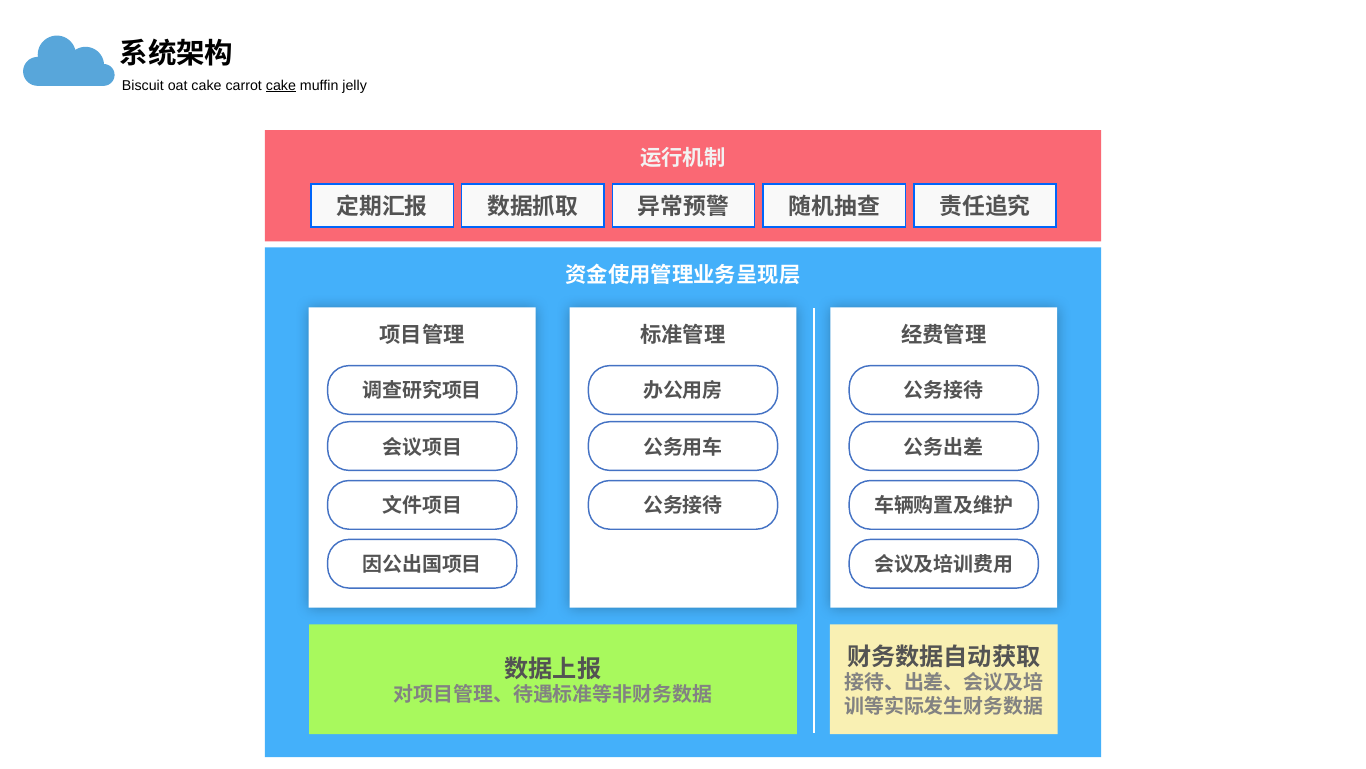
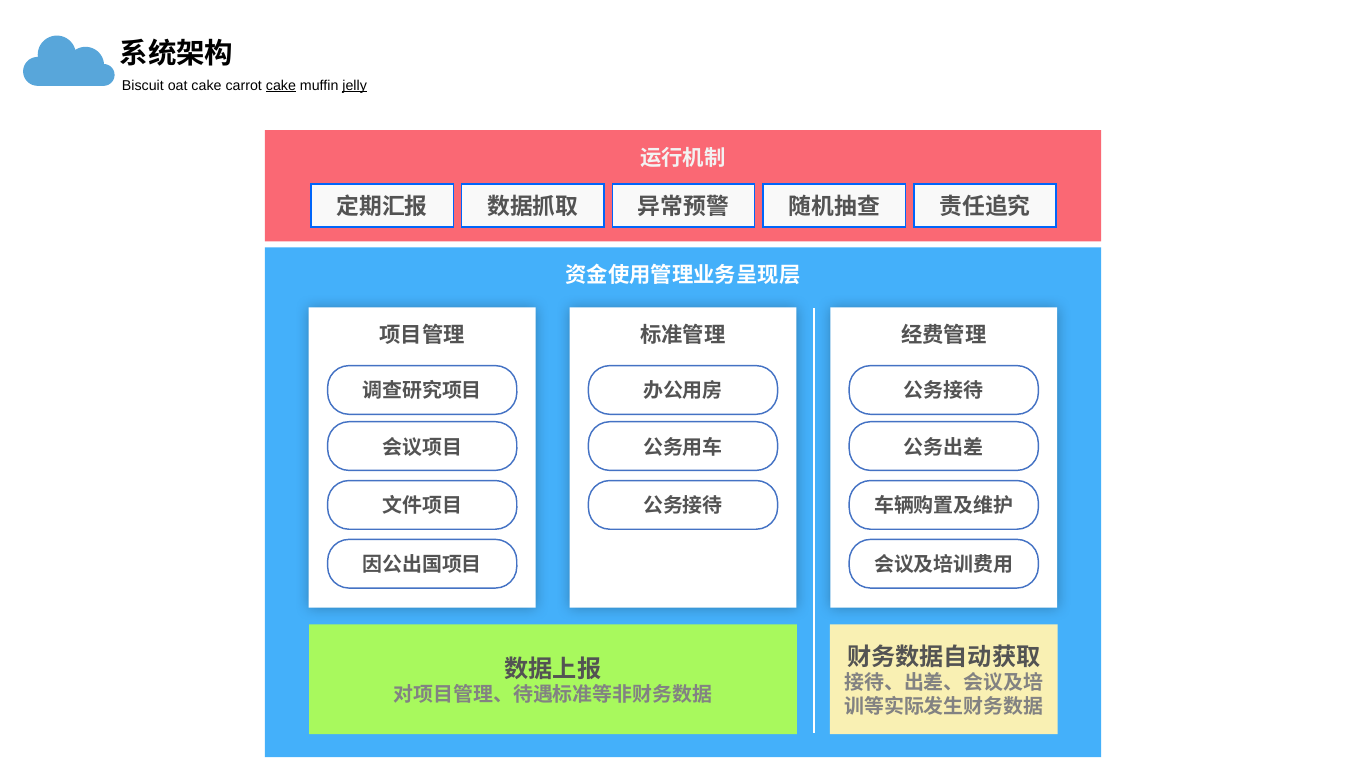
jelly underline: none -> present
